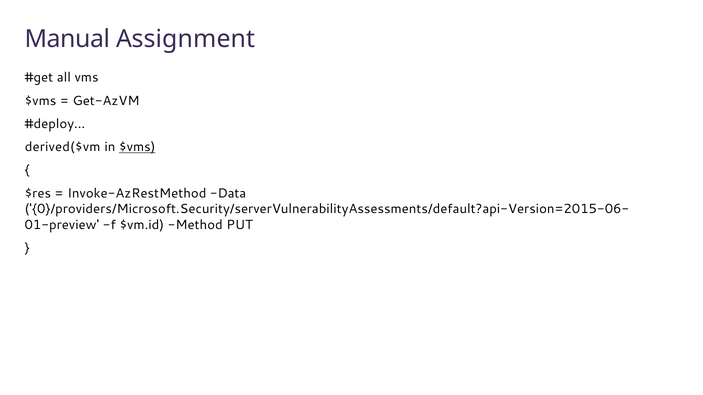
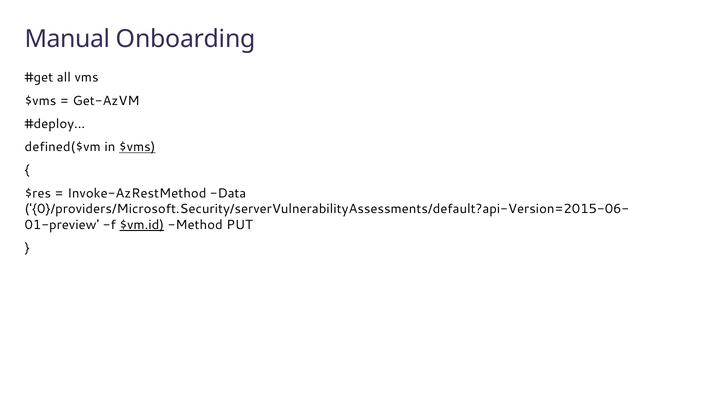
Assignment: Assignment -> Onboarding
derived($vm: derived($vm -> defined($vm
$vm.id underline: none -> present
